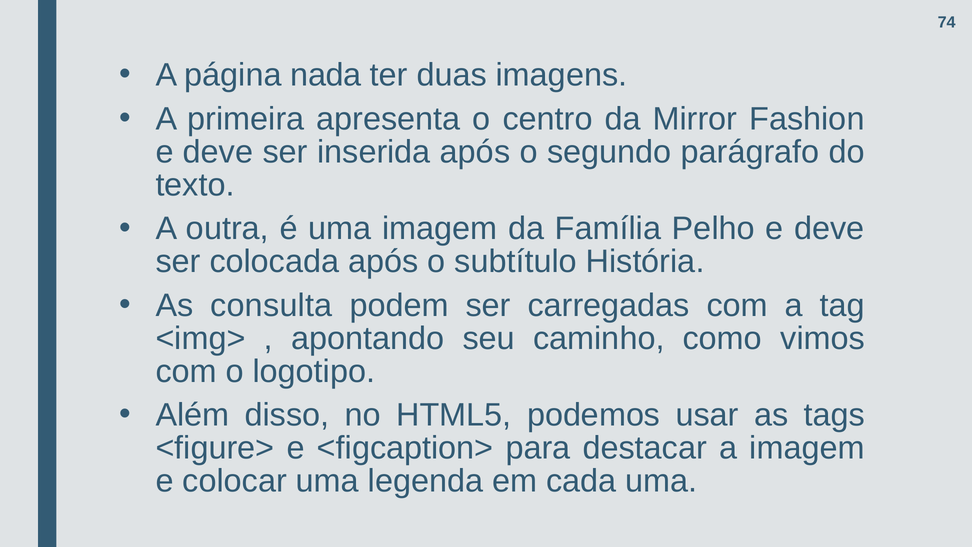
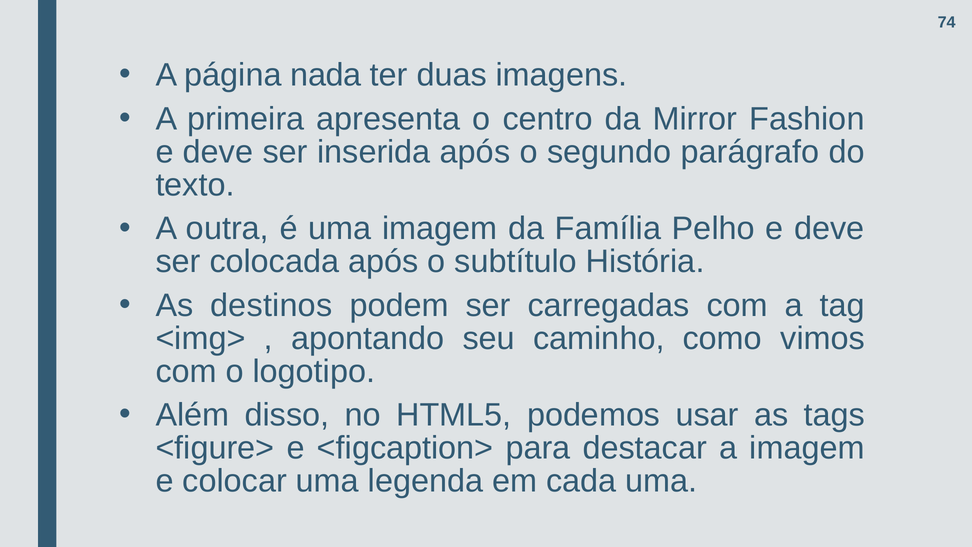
consulta: consulta -> destinos
